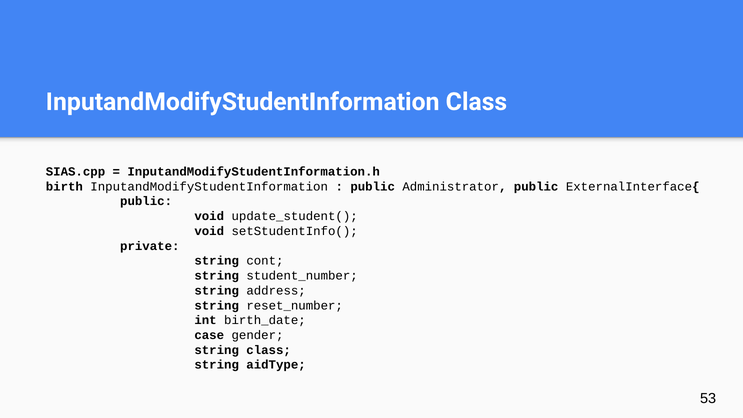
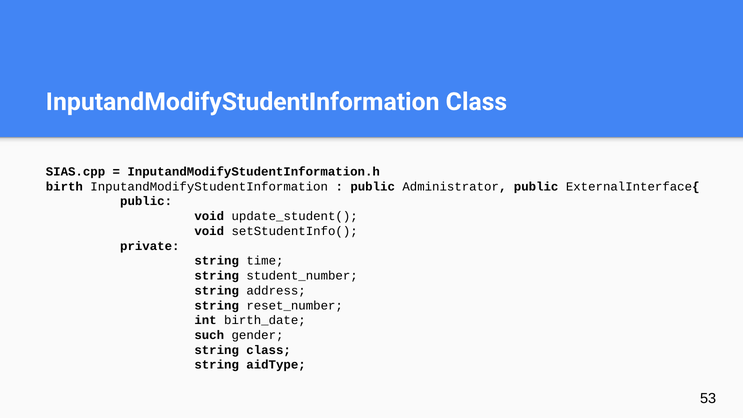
cont: cont -> time
case: case -> such
